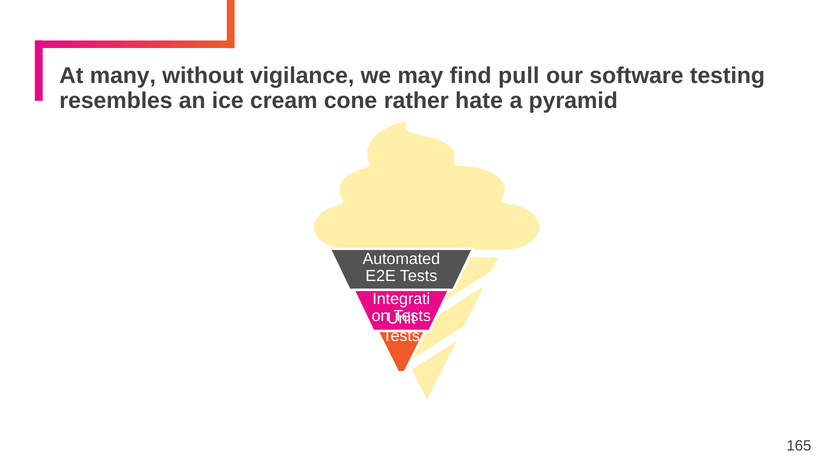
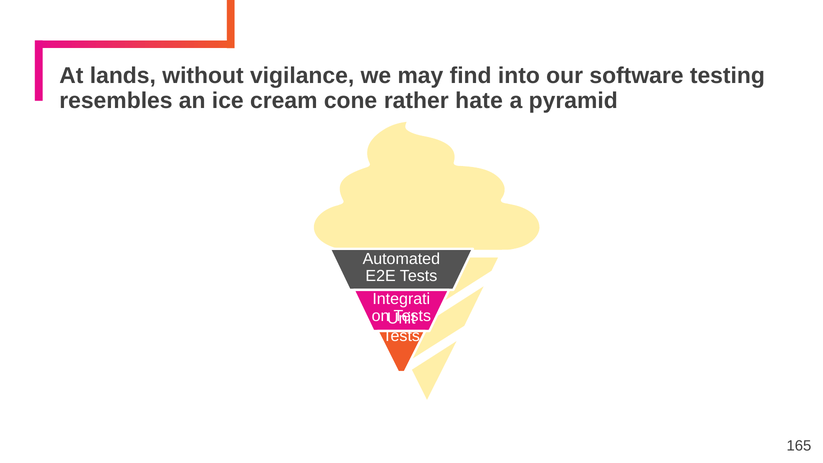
many: many -> lands
pull: pull -> into
